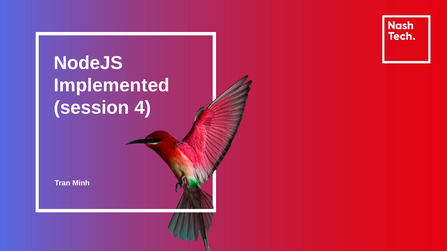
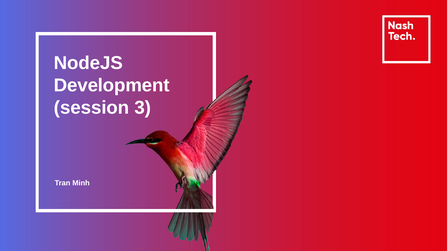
Implemented: Implemented -> Development
4: 4 -> 3
